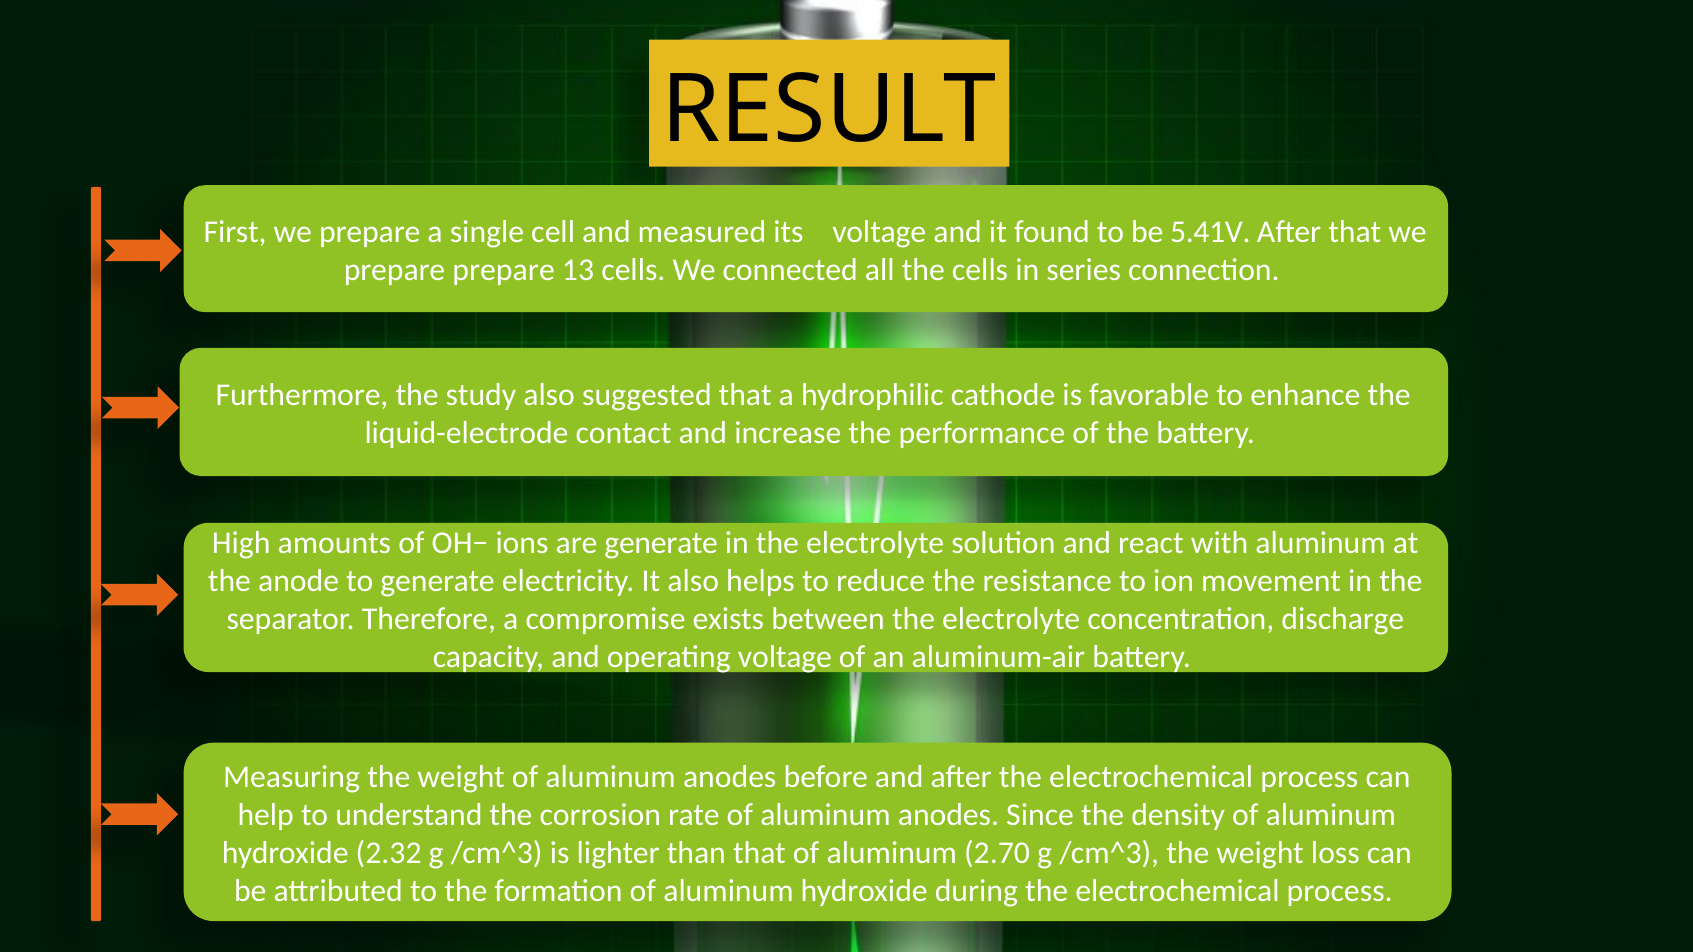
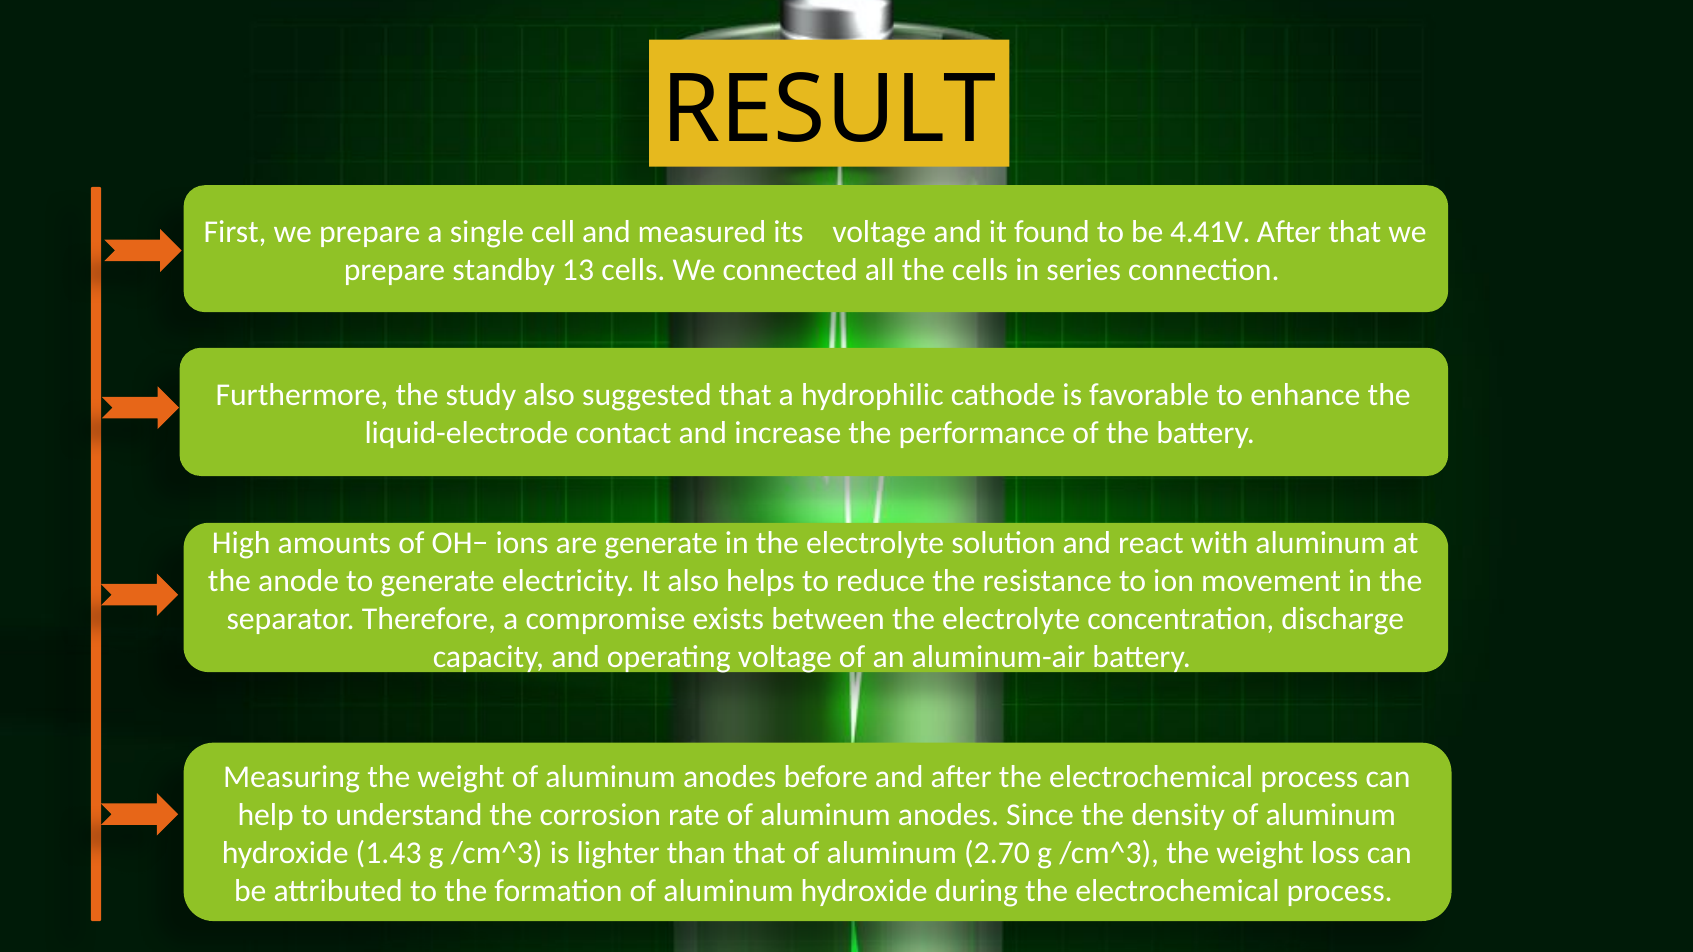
5.41V: 5.41V -> 4.41V
prepare prepare: prepare -> standby
2.32: 2.32 -> 1.43
